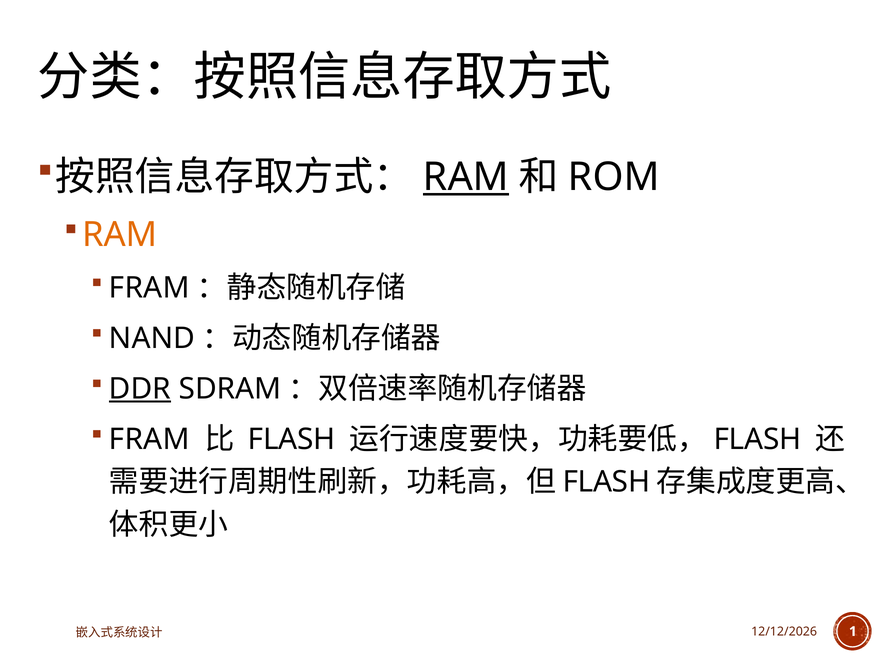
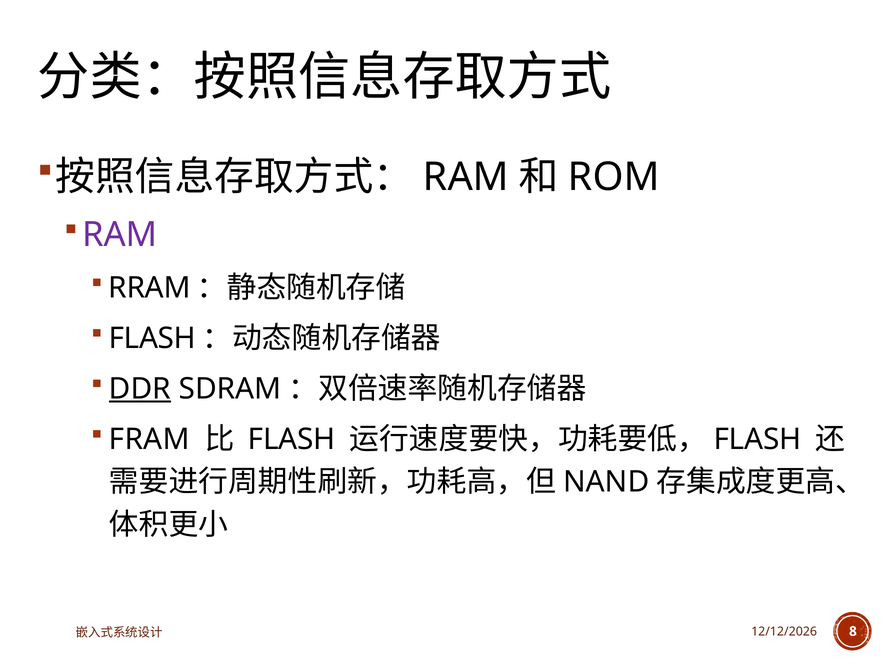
RAM at (466, 177) underline: present -> none
RAM at (120, 235) colour: orange -> purple
FRAM at (149, 288): FRAM -> RRAM
NAND at (152, 338): NAND -> FLASH
FLASH at (606, 482): FLASH -> NAND
1: 1 -> 8
